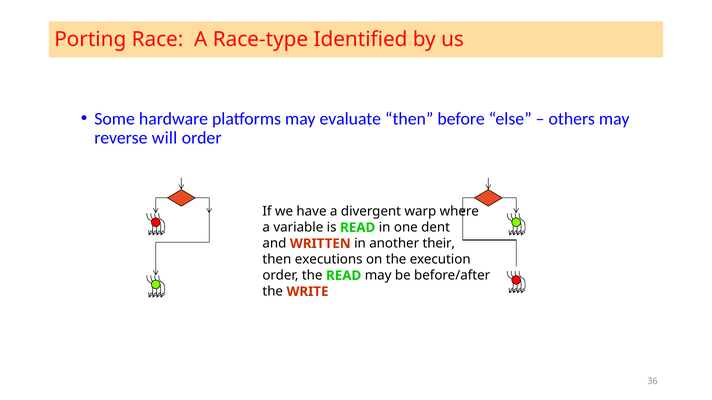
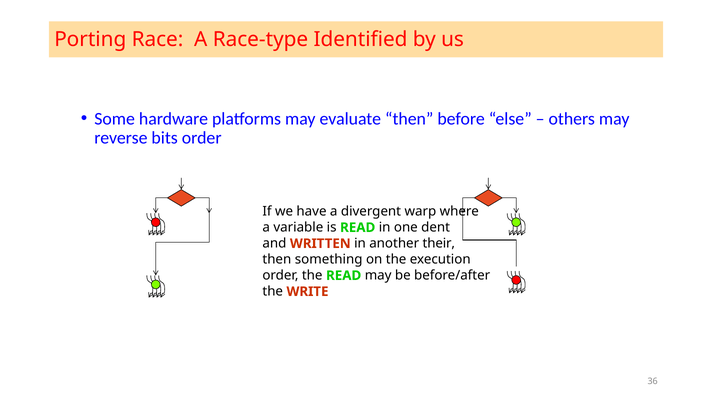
will: will -> bits
executions: executions -> something
